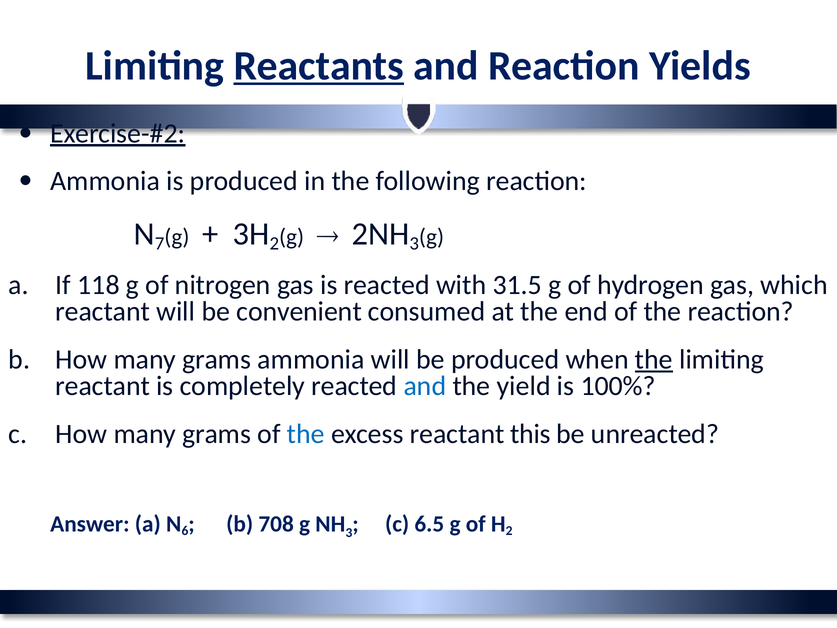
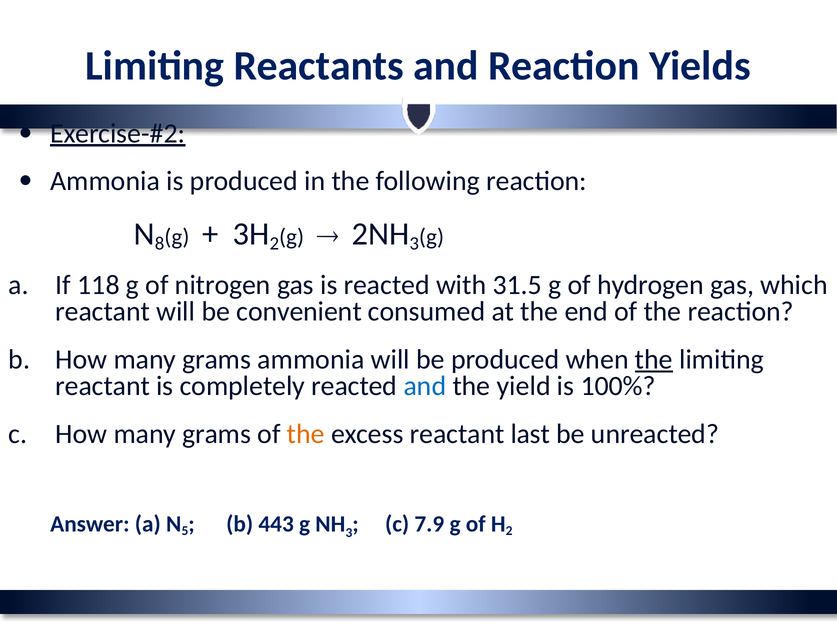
Reactants underline: present -> none
7: 7 -> 8
the at (306, 434) colour: blue -> orange
this: this -> last
6: 6 -> 5
708: 708 -> 443
6.5: 6.5 -> 7.9
